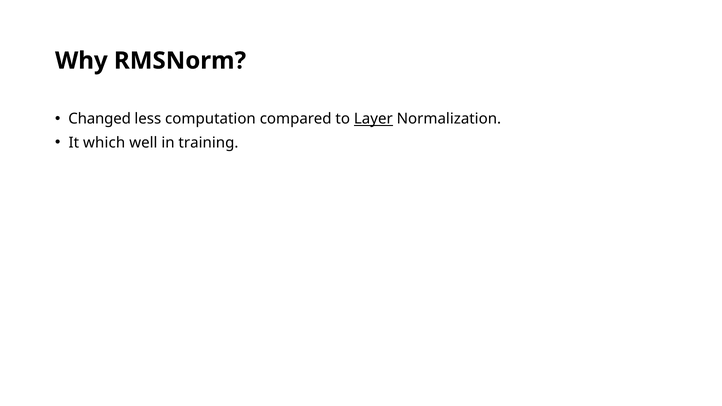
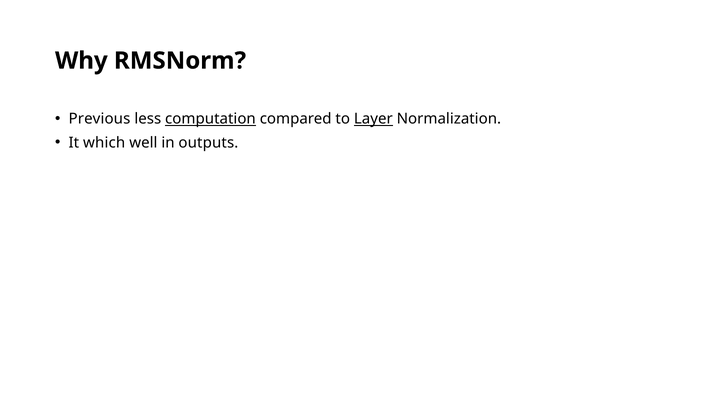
Changed: Changed -> Previous
computation underline: none -> present
training: training -> outputs
